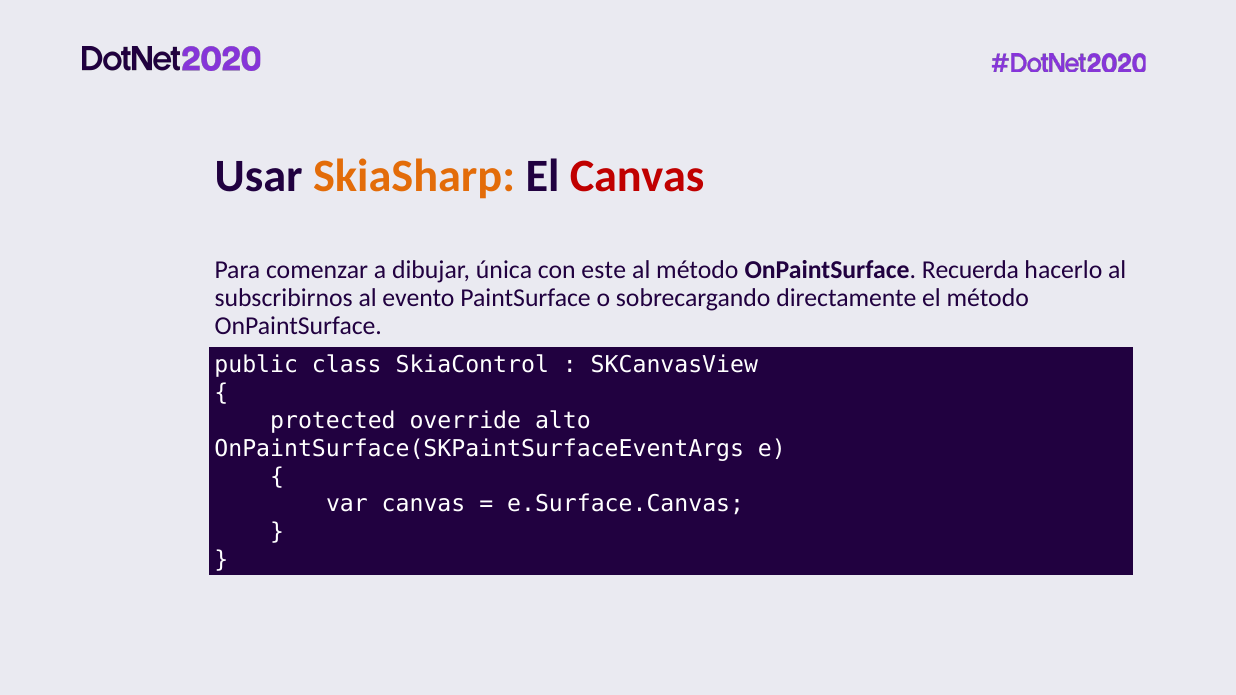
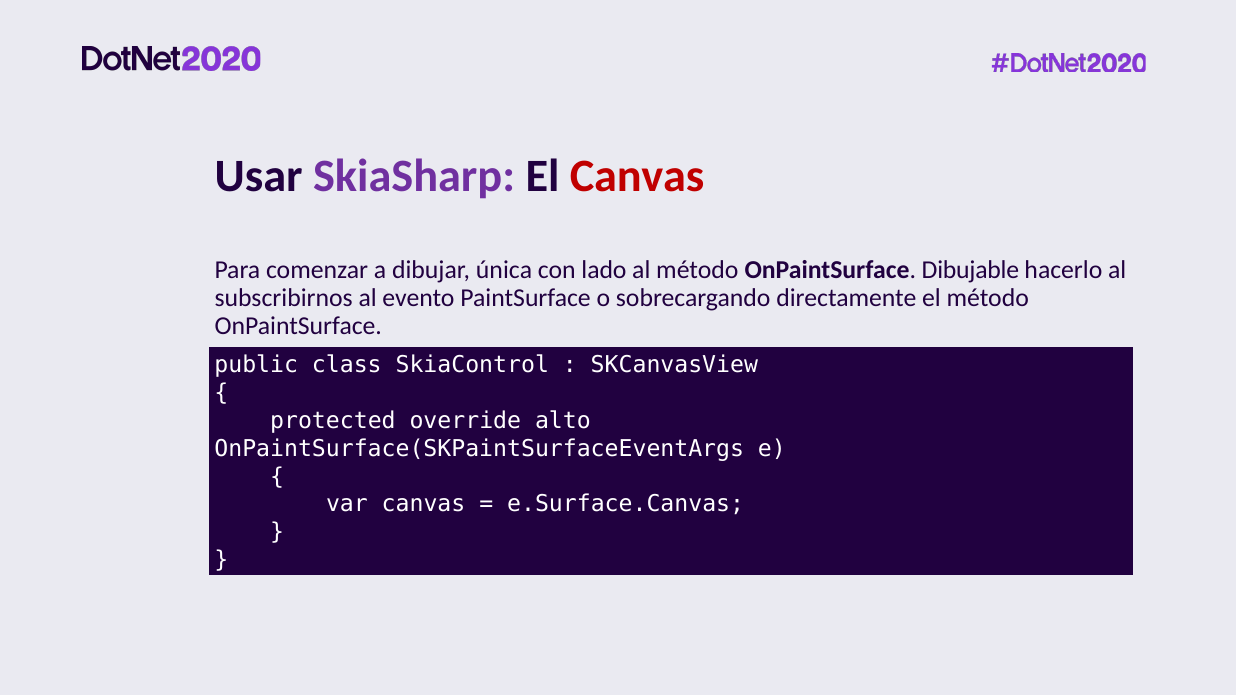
SkiaSharp colour: orange -> purple
este: este -> lado
Recuerda: Recuerda -> Dibujable
